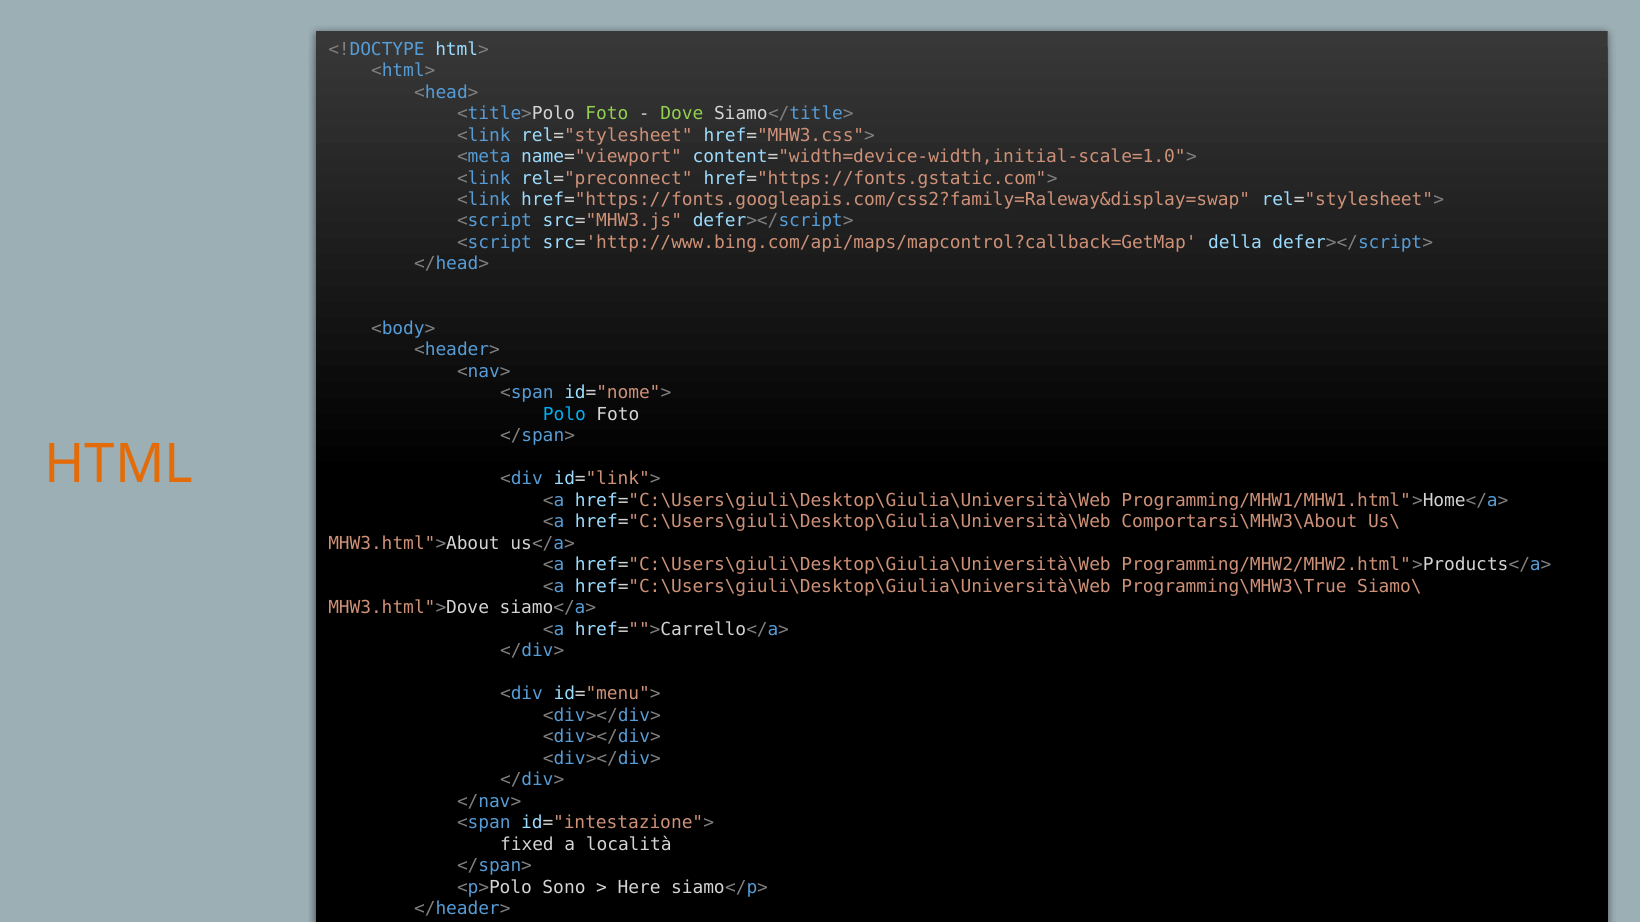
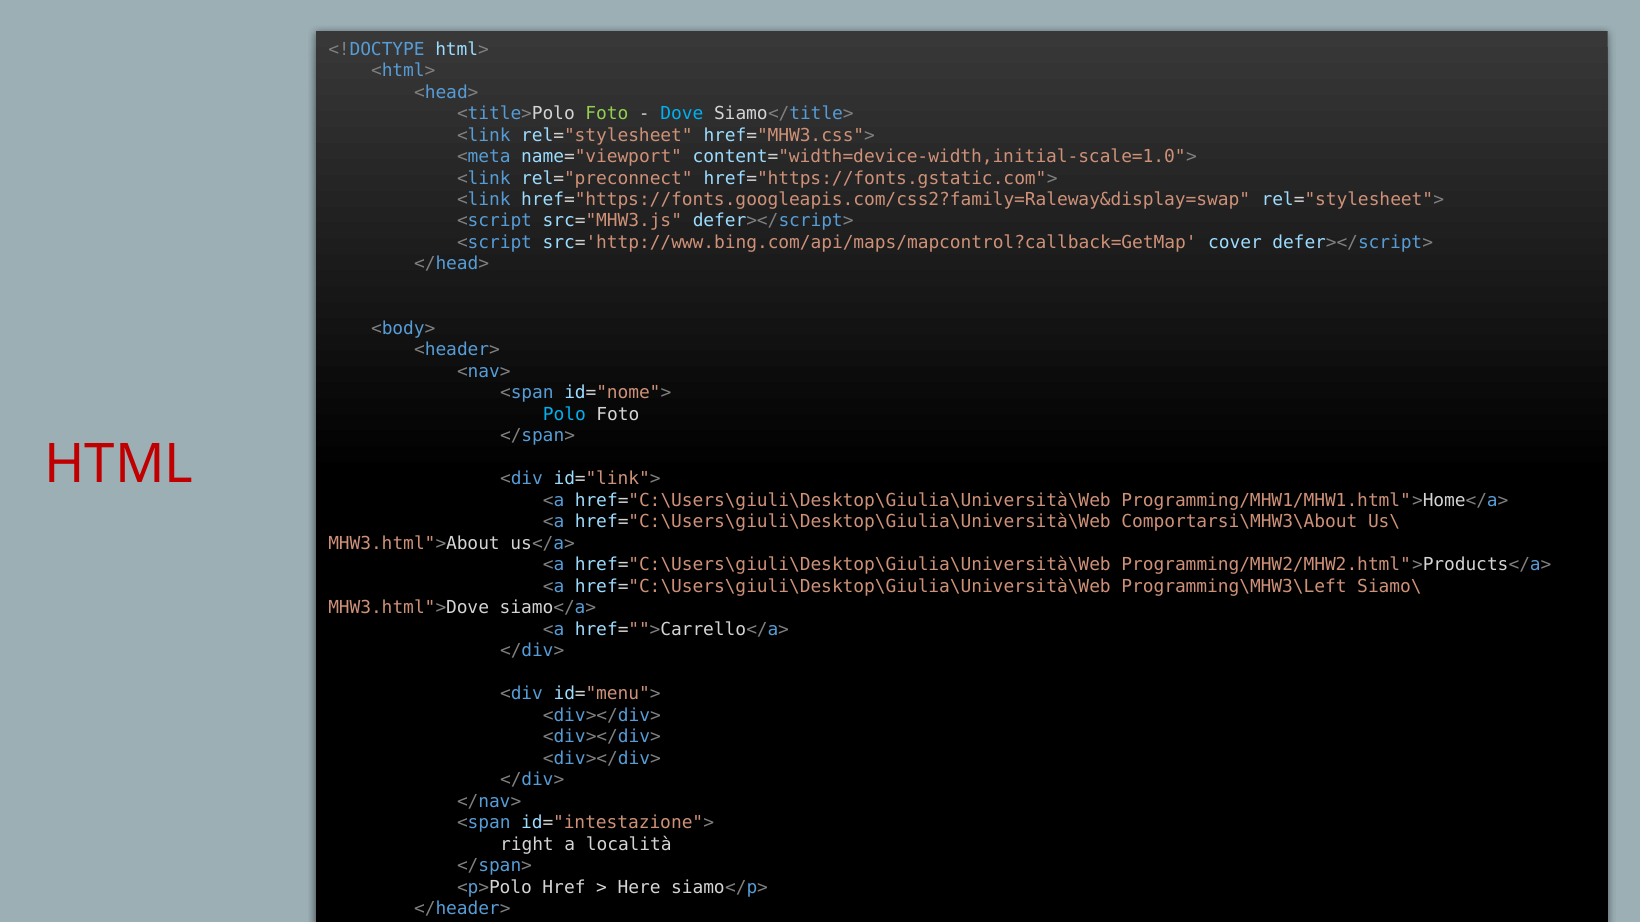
Dove colour: light green -> light blue
della: della -> cover
HTML colour: orange -> red
Programming\MHW3\True: Programming\MHW3\True -> Programming\MHW3\Left
fixed: fixed -> right
Sono: Sono -> Href
